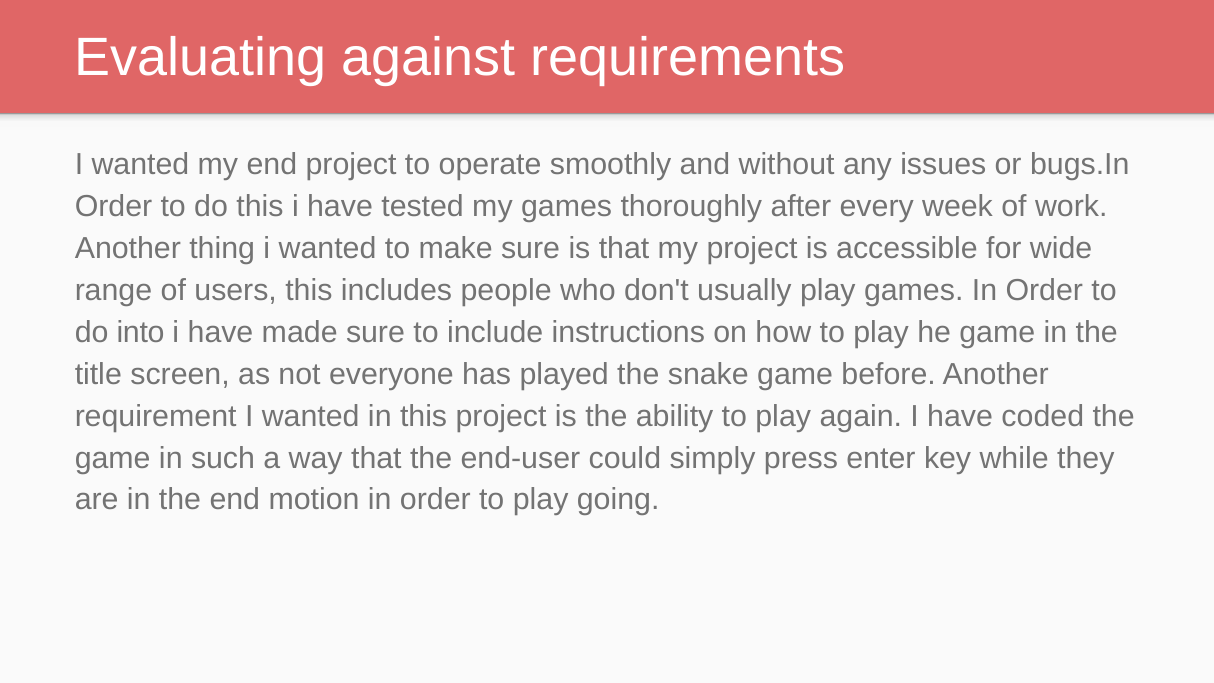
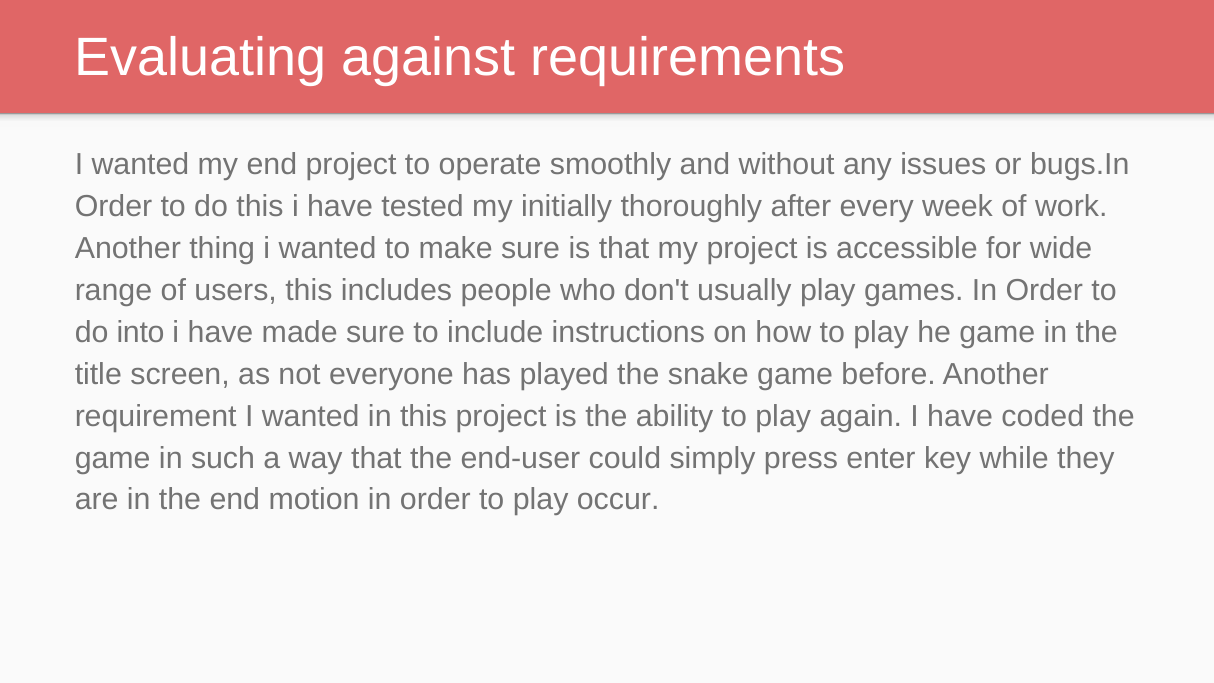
my games: games -> initially
going: going -> occur
